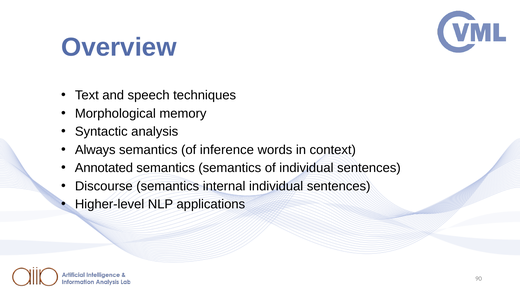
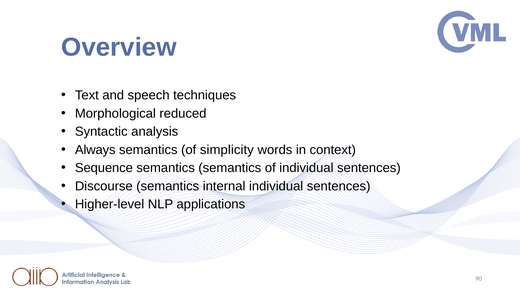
memory: memory -> reduced
inference: inference -> simplicity
Annotated: Annotated -> Sequence
